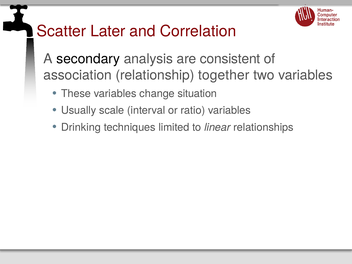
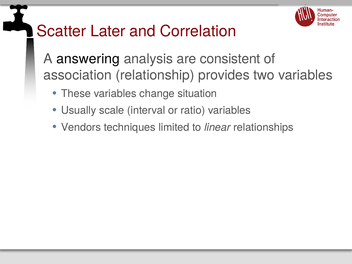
secondary: secondary -> answering
together: together -> provides
Drinking: Drinking -> Vendors
